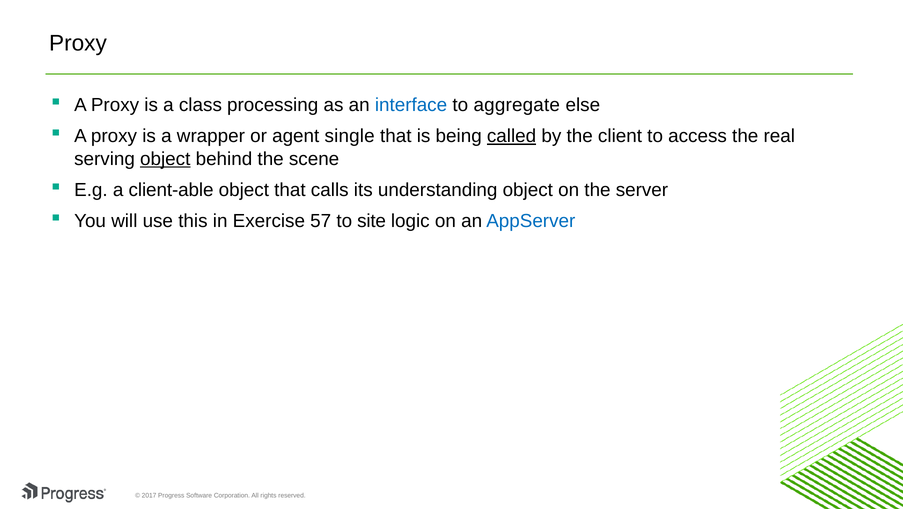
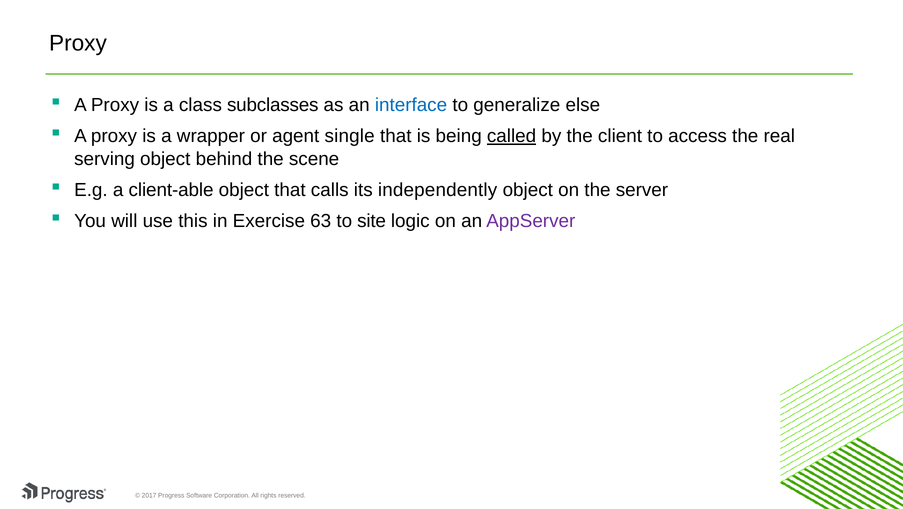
processing: processing -> subclasses
aggregate: aggregate -> generalize
object at (165, 159) underline: present -> none
understanding: understanding -> independently
57: 57 -> 63
AppServer colour: blue -> purple
